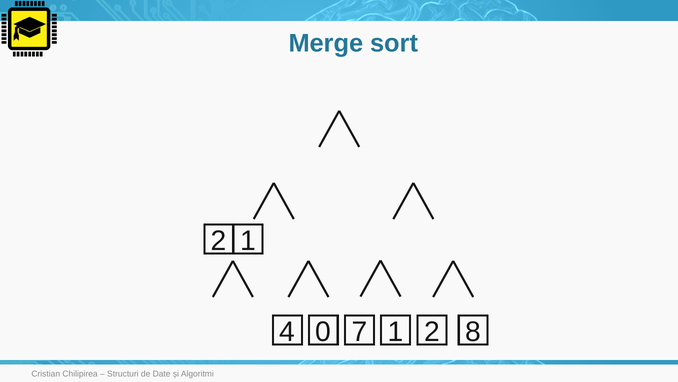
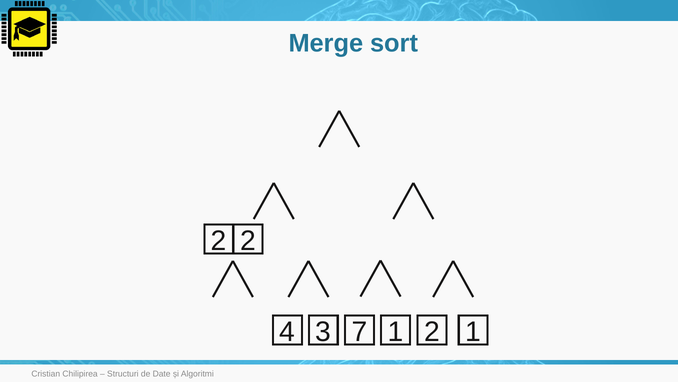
2 1: 1 -> 2
0: 0 -> 3
2 8: 8 -> 1
